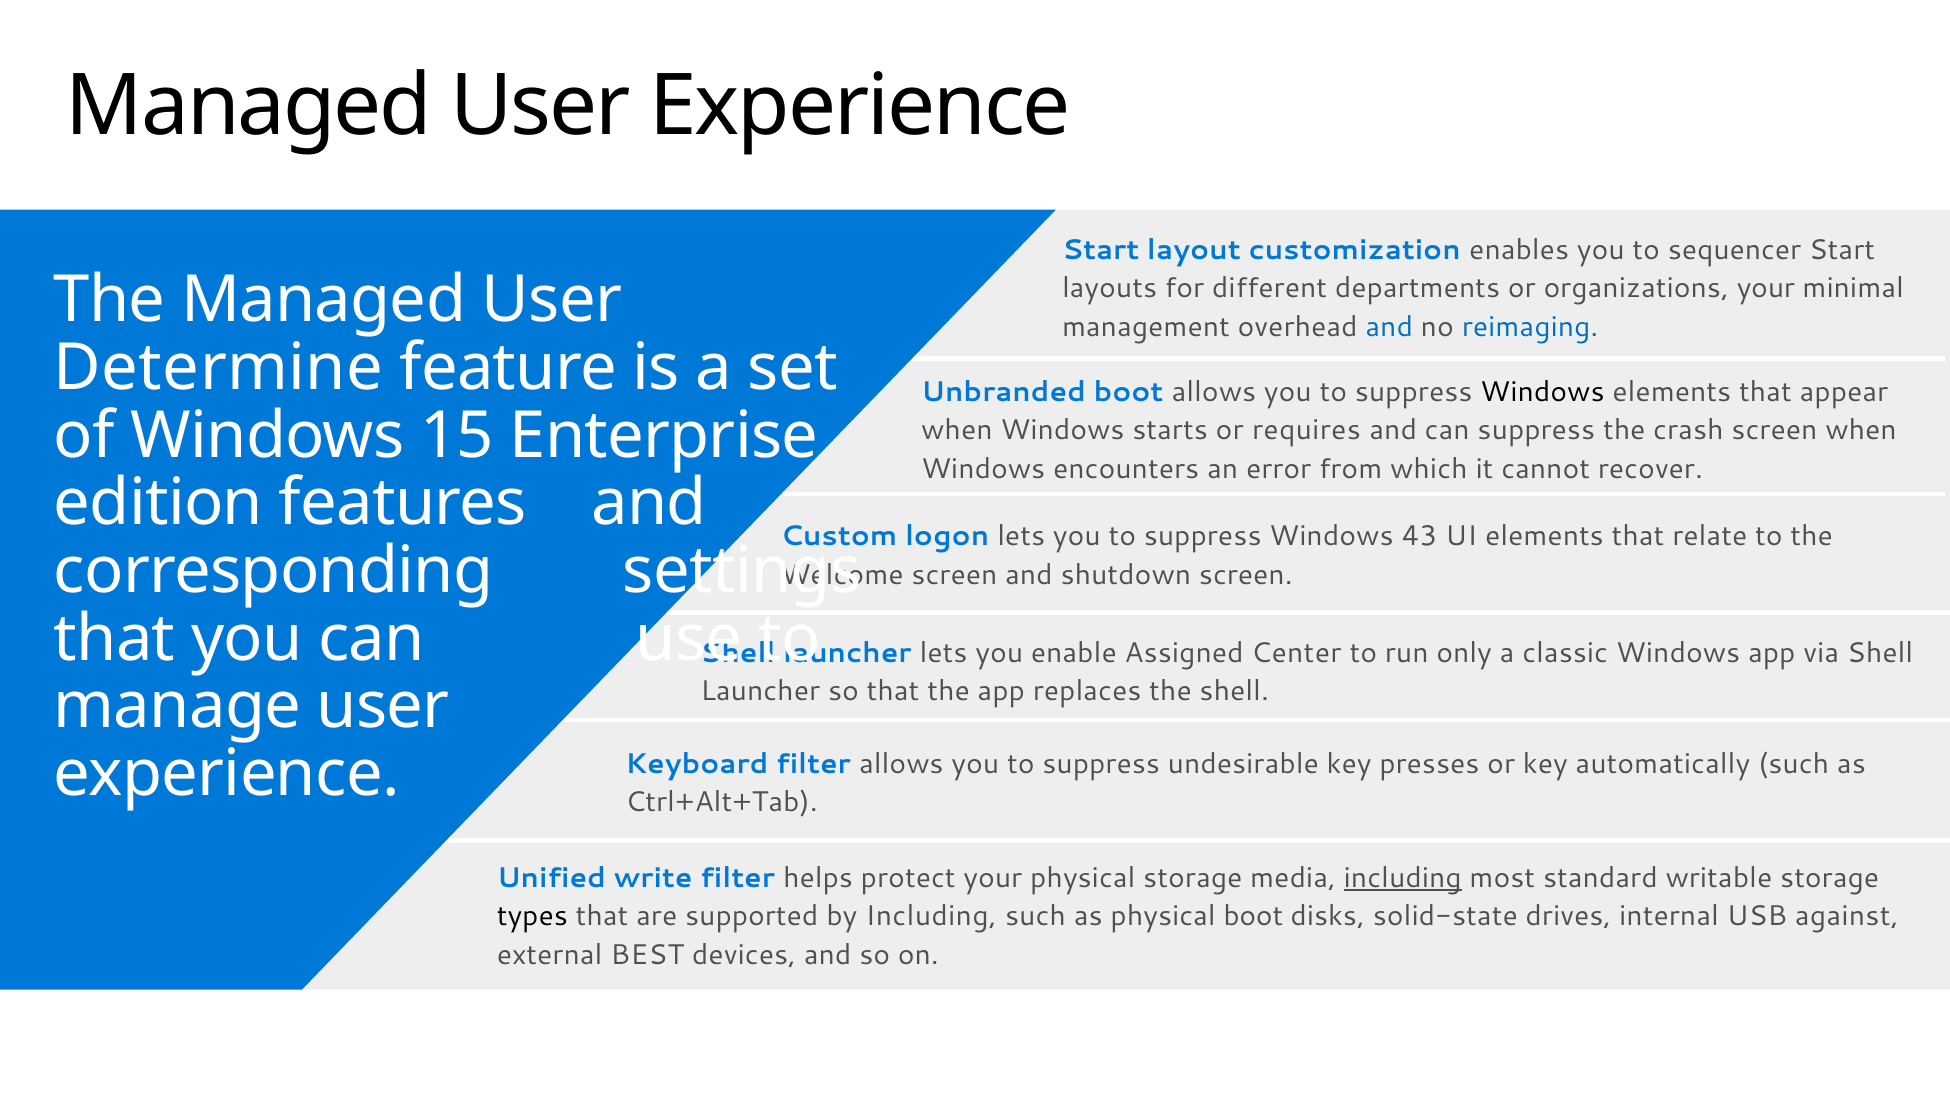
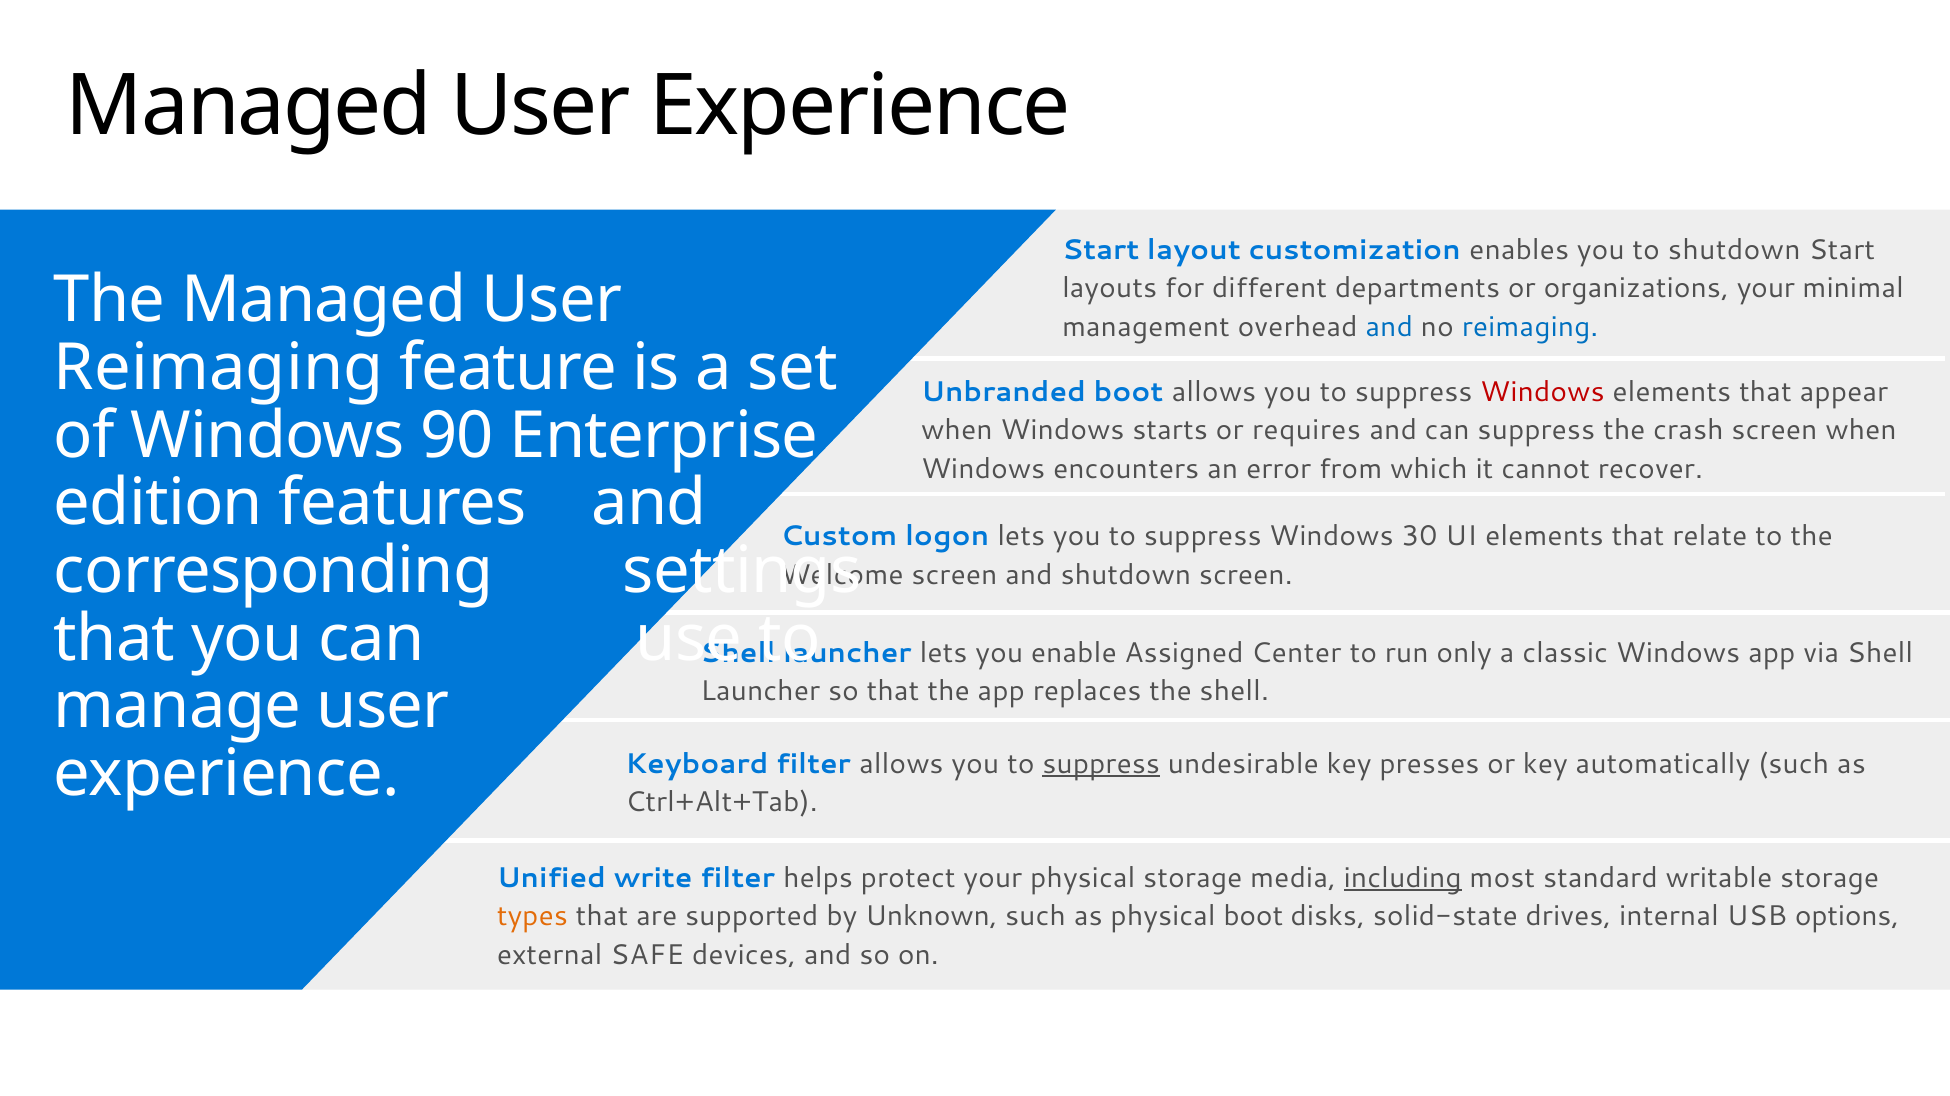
to sequencer: sequencer -> shutdown
Determine at (219, 368): Determine -> Reimaging
Windows at (1542, 392) colour: black -> red
15: 15 -> 90
43: 43 -> 30
suppress at (1101, 764) underline: none -> present
types colour: black -> orange
by Including: Including -> Unknown
against: against -> options
BEST: BEST -> SAFE
